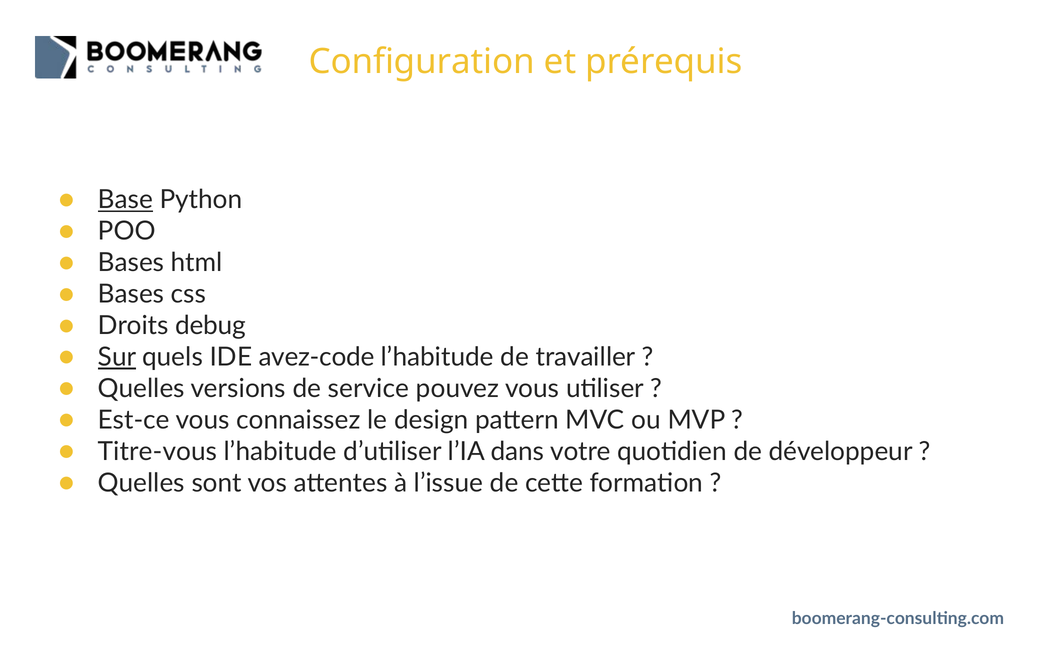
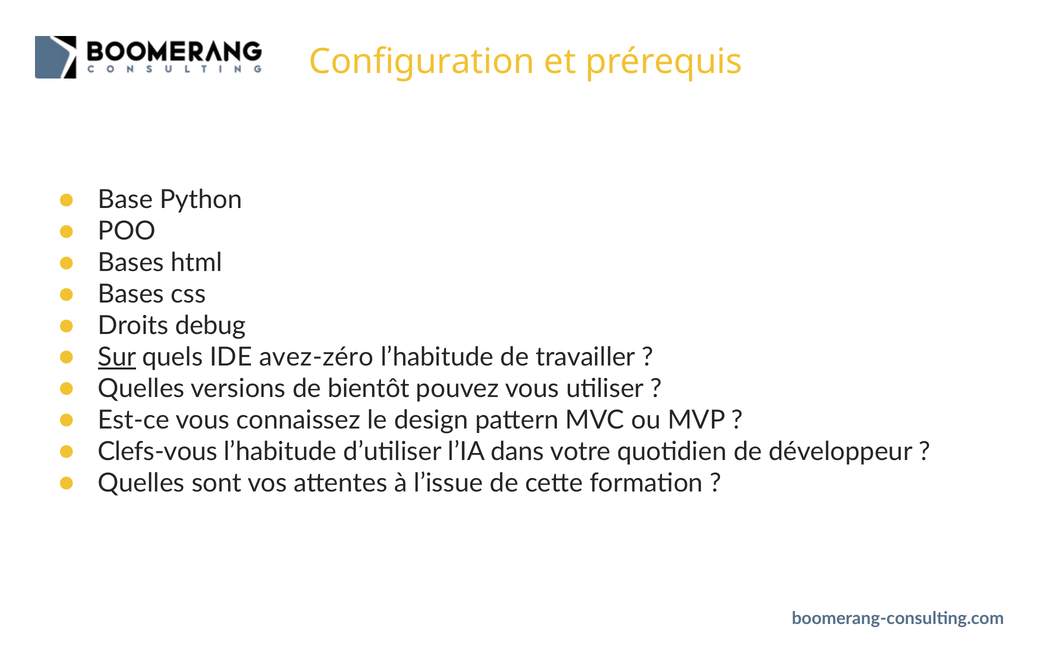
Base underline: present -> none
avez-code: avez-code -> avez-zéro
service: service -> bientôt
Titre-vous: Titre-vous -> Clefs-vous
